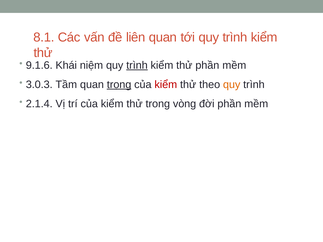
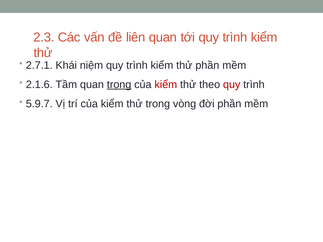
8.1: 8.1 -> 2.3
9.1.6: 9.1.6 -> 2.7.1
trình at (137, 65) underline: present -> none
3.0.3: 3.0.3 -> 2.1.6
quy at (232, 85) colour: orange -> red
2.1.4: 2.1.4 -> 5.9.7
